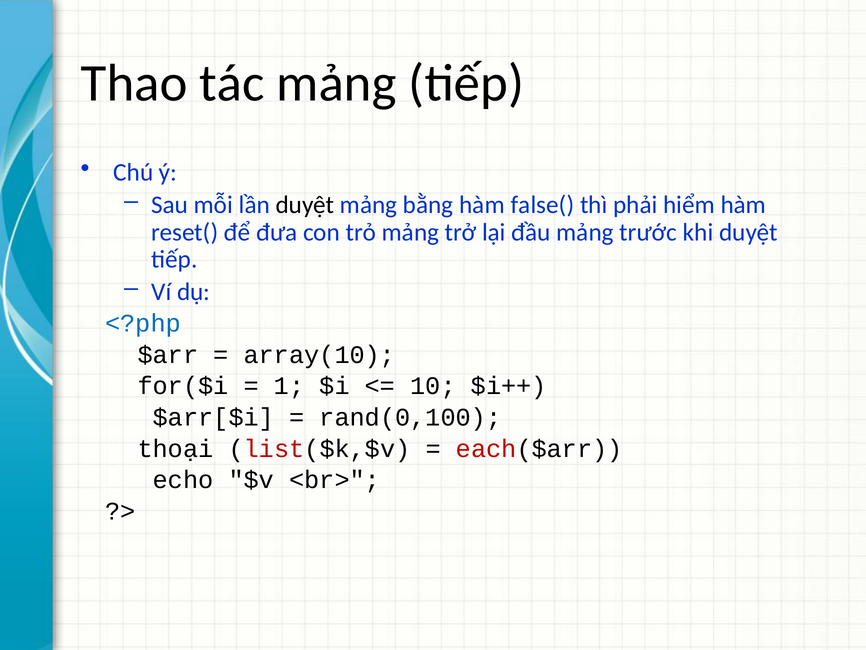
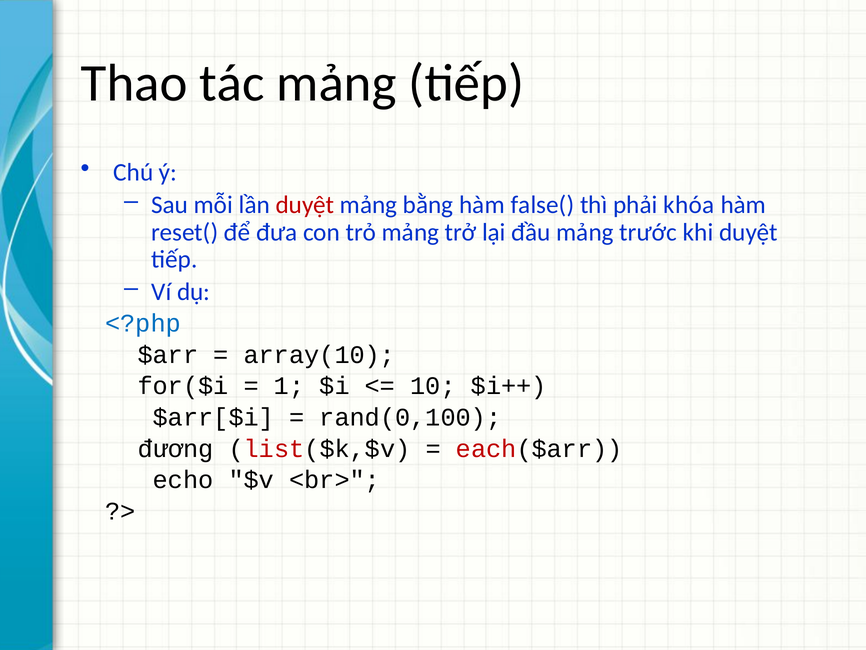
duyệt at (305, 205) colour: black -> red
hiểm: hiểm -> khóa
thoại: thoại -> đương
